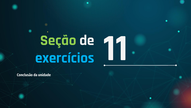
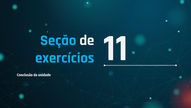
Seção colour: light green -> light blue
